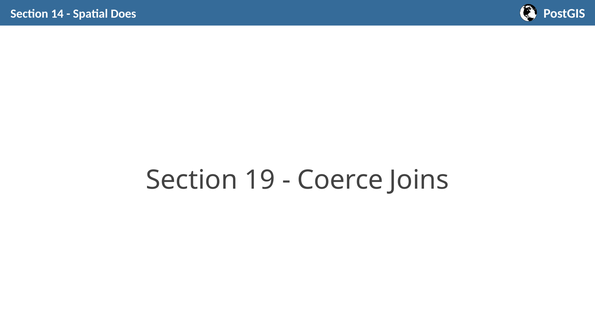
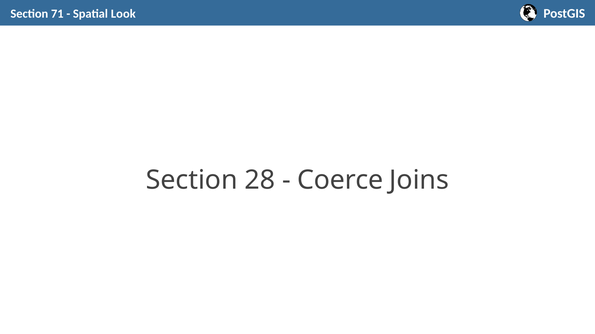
14: 14 -> 71
Does: Does -> Look
19: 19 -> 28
